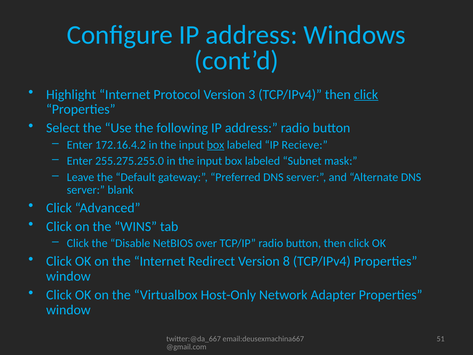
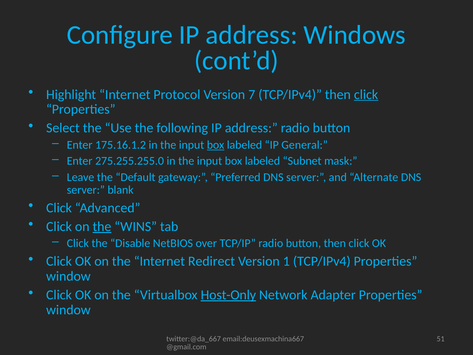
3: 3 -> 7
172.16.4.2: 172.16.4.2 -> 175.16.1.2
Recieve: Recieve -> General
255.275.255.0: 255.275.255.0 -> 275.255.255.0
the at (102, 226) underline: none -> present
8: 8 -> 1
Host-Only underline: none -> present
